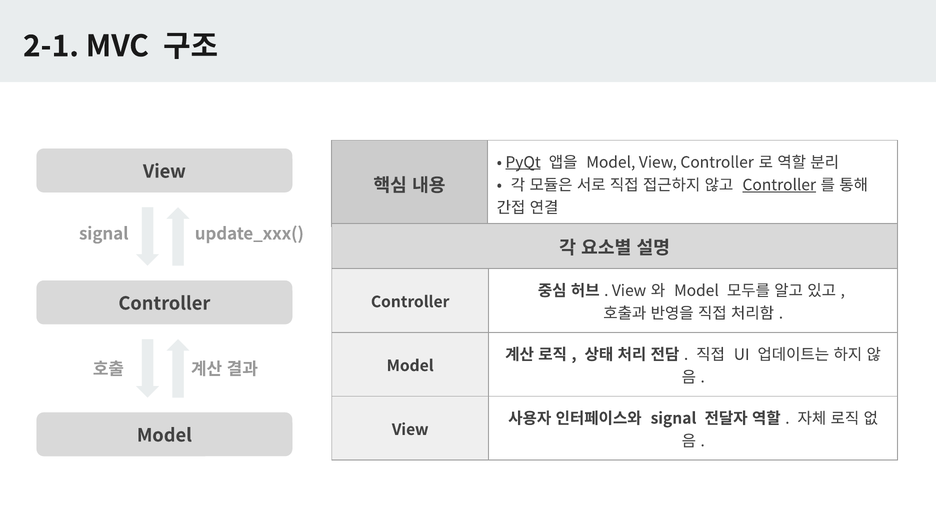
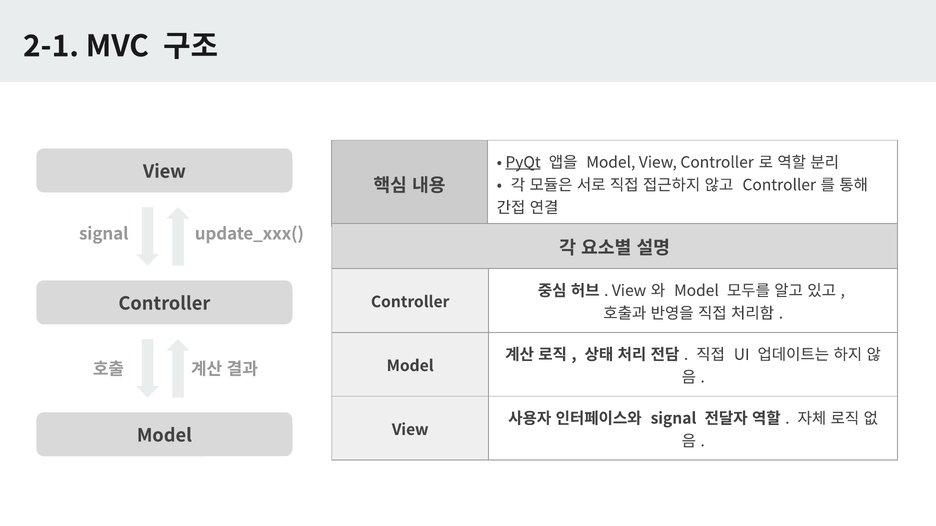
Controller at (779, 185) underline: present -> none
